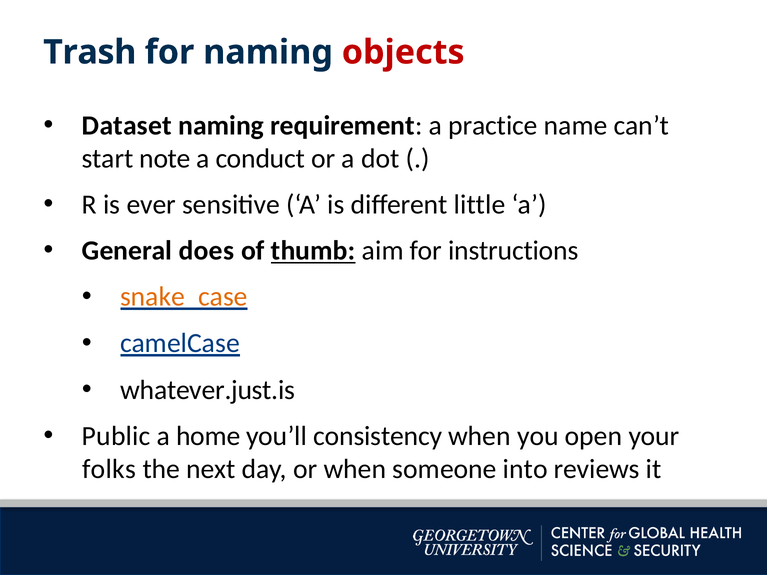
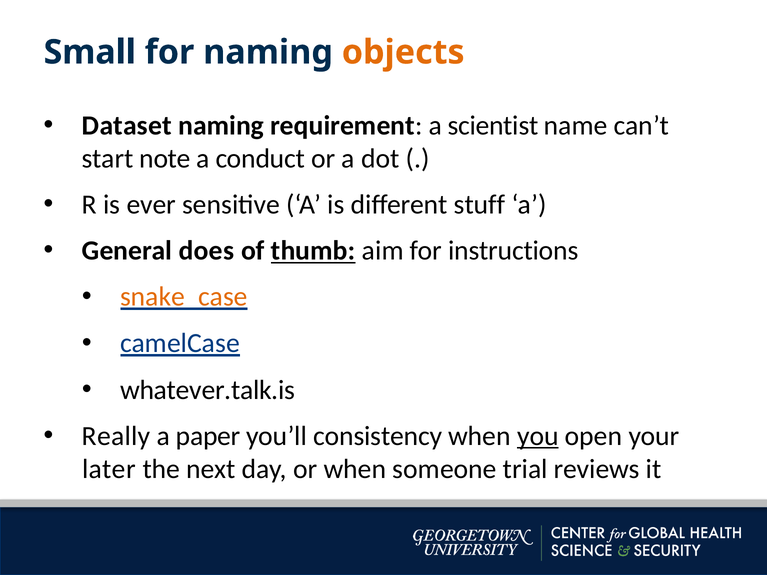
Trash: Trash -> Small
objects colour: red -> orange
practice: practice -> scientist
little: little -> stuff
whatever.just.is: whatever.just.is -> whatever.talk.is
Public: Public -> Really
home: home -> paper
you underline: none -> present
folks: folks -> later
into: into -> trial
